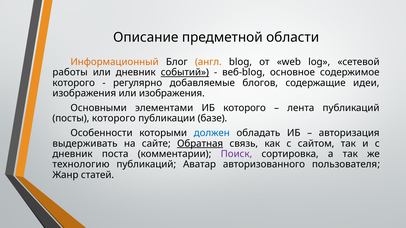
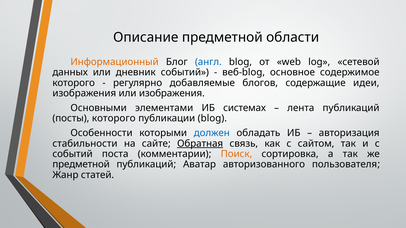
англ colour: orange -> blue
работы: работы -> данных
событий at (185, 73) underline: present -> none
ИБ которого: которого -> системах
публикации базе: базе -> blog
выдерживать: выдерживать -> стабильности
дневник at (73, 154): дневник -> событий
Поиск colour: purple -> orange
технологию at (81, 165): технологию -> предметной
